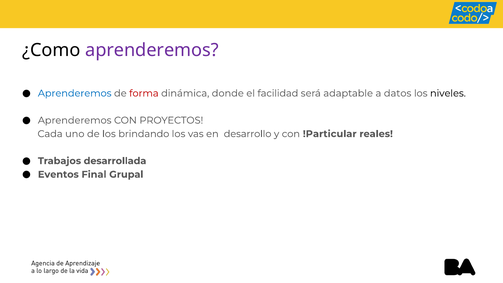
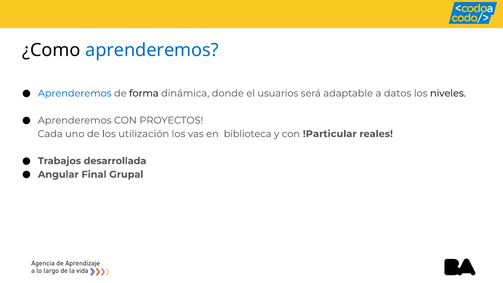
aprenderemos at (152, 50) colour: purple -> blue
forma colour: red -> black
facilidad: facilidad -> usuarios
brindando: brindando -> utilización
desarrollo: desarrollo -> biblioteca
Eventos: Eventos -> Angular
